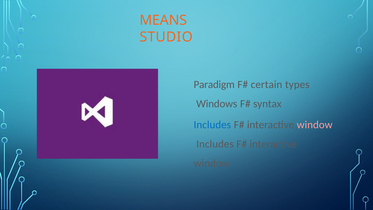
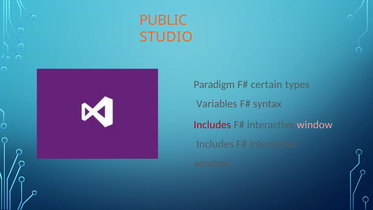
MEANS: MEANS -> PUBLIC
Windows: Windows -> Variables
Includes at (212, 125) colour: blue -> red
